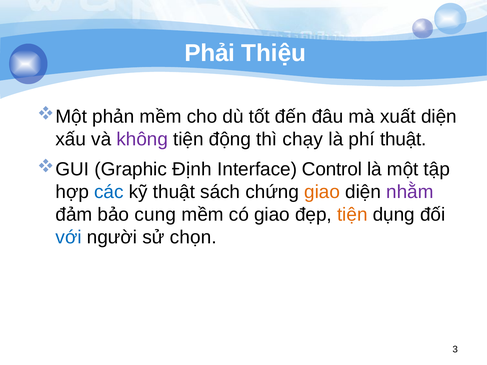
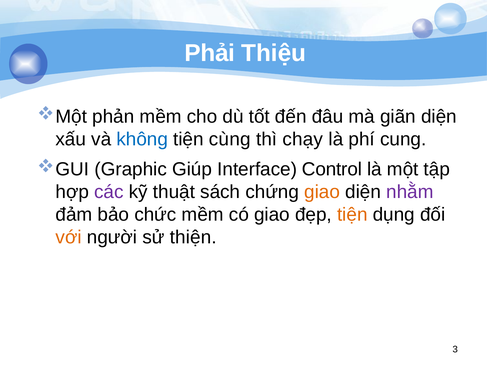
xuất: xuất -> giãn
không colour: purple -> blue
động: động -> cùng
phí thuật: thuật -> cung
Định: Định -> Giúp
các colour: blue -> purple
cung: cung -> chức
với colour: blue -> orange
chọn: chọn -> thiện
